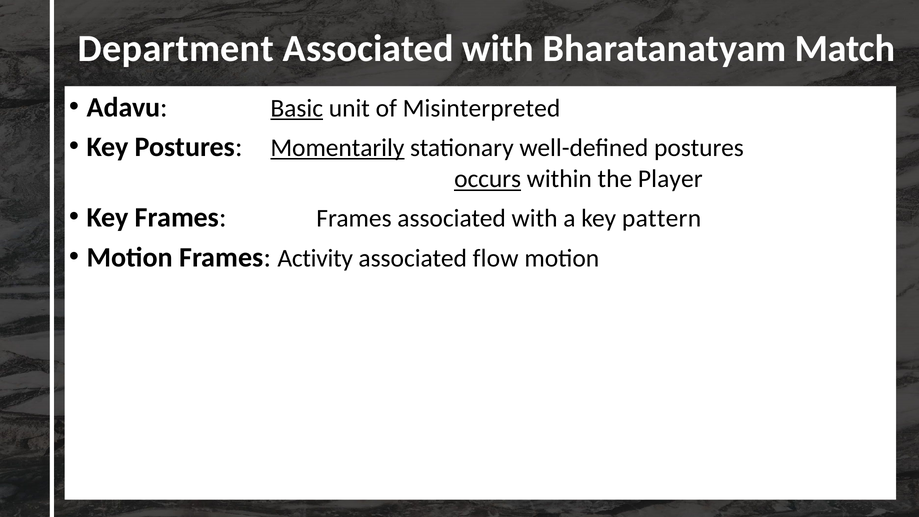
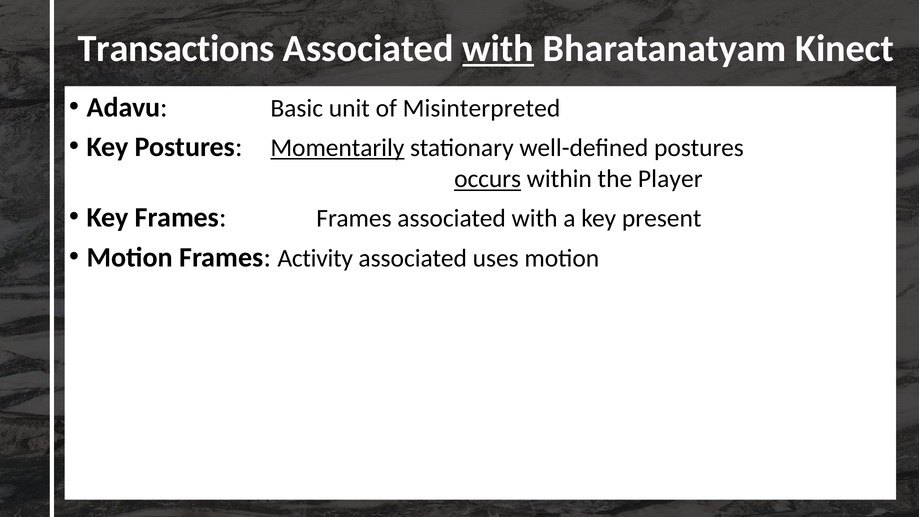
Department: Department -> Transactions
with at (498, 49) underline: none -> present
Match: Match -> Kinect
Basic underline: present -> none
pattern: pattern -> present
flow: flow -> uses
